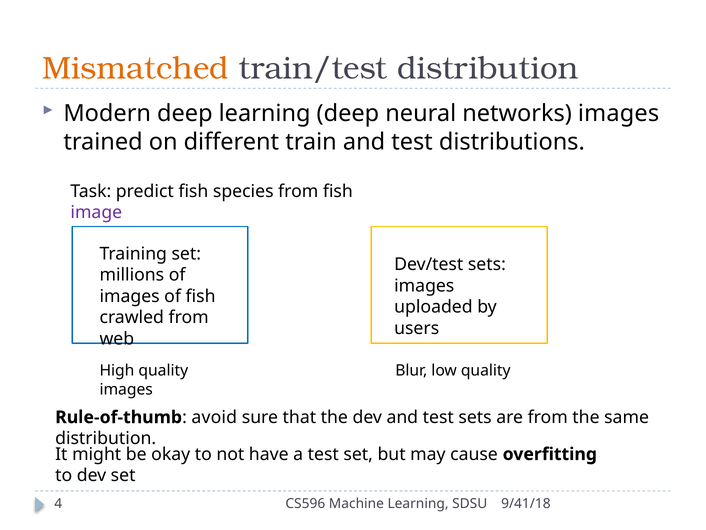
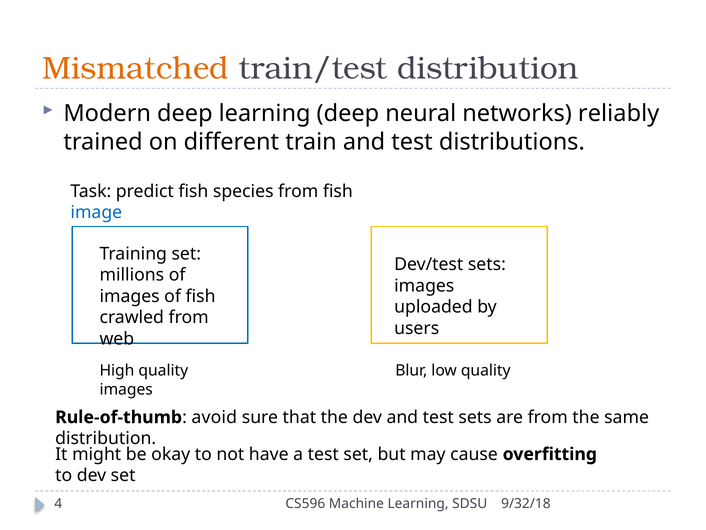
networks images: images -> reliably
image colour: purple -> blue
9/41/18: 9/41/18 -> 9/32/18
